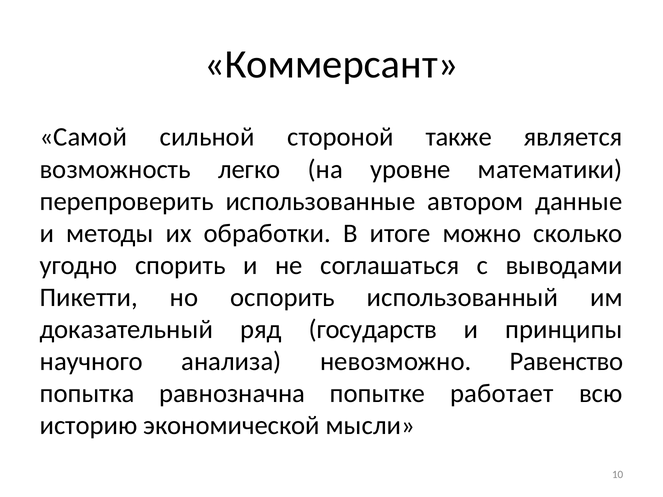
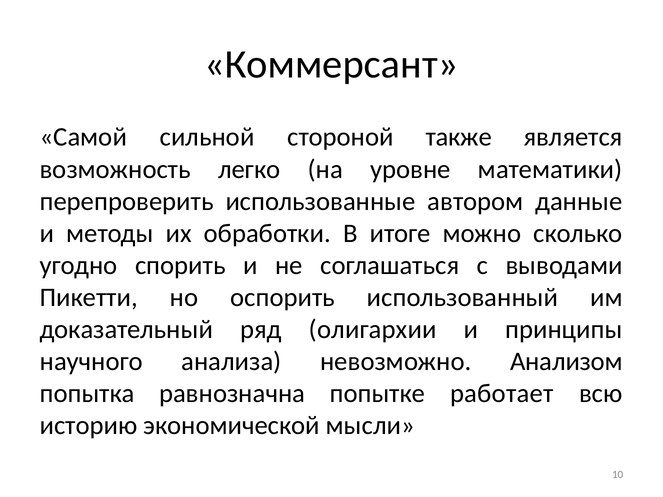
государств: государств -> олигархии
Равенство: Равенство -> Анализом
